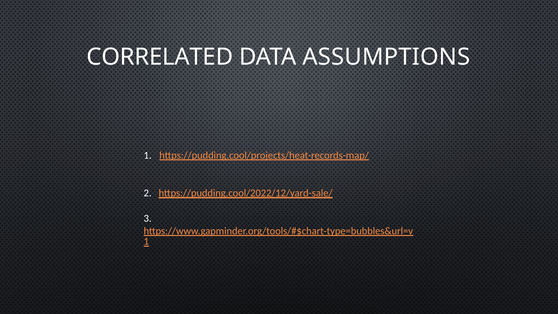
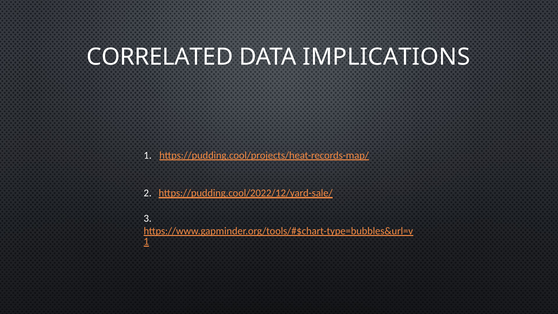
ASSUMPTIONS: ASSUMPTIONS -> IMPLICATIONS
